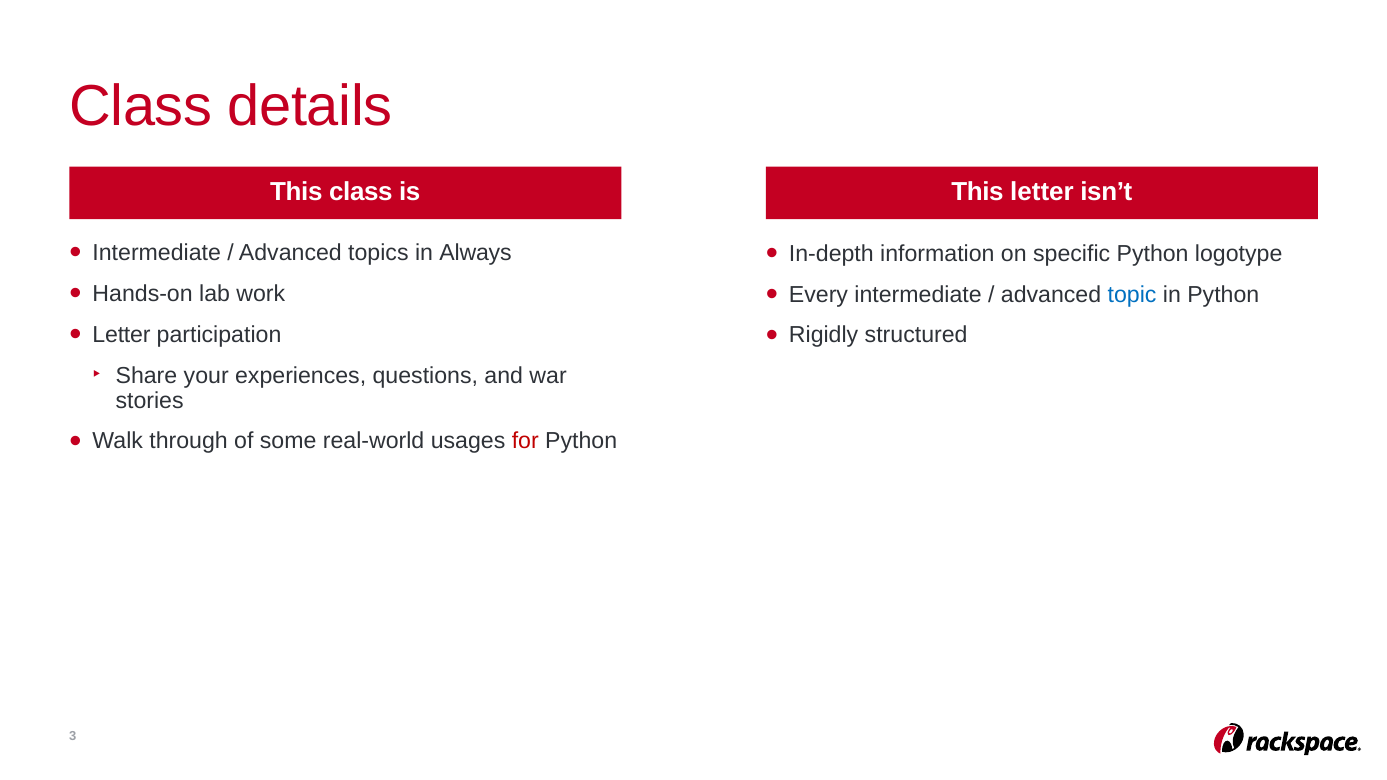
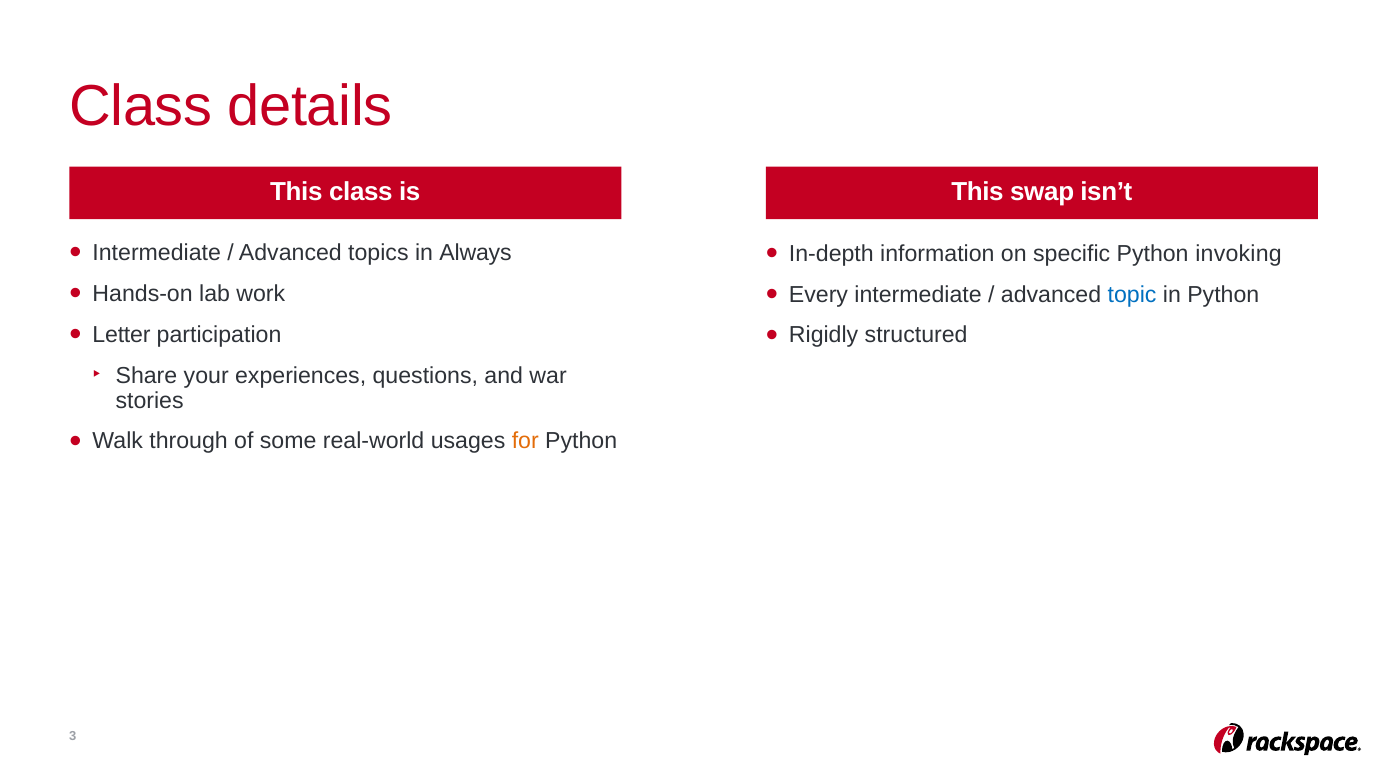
This letter: letter -> swap
logotype: logotype -> invoking
for colour: red -> orange
